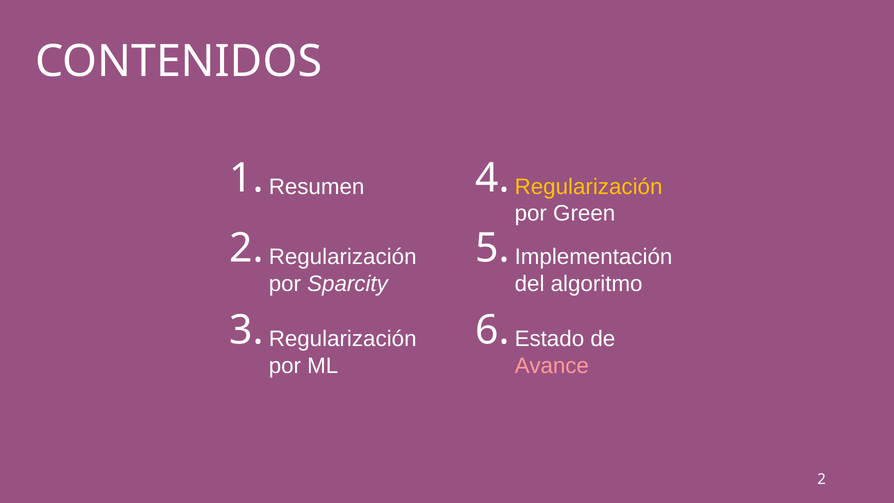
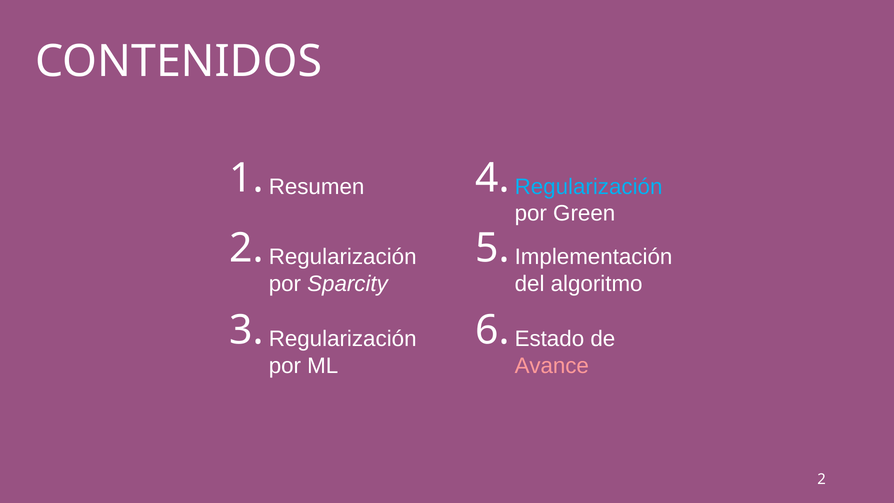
Regularización at (589, 187) colour: yellow -> light blue
